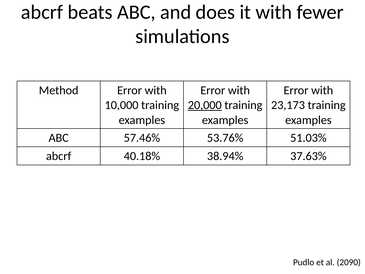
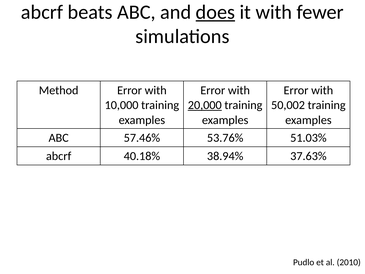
does underline: none -> present
23,173: 23,173 -> 50,002
2090: 2090 -> 2010
